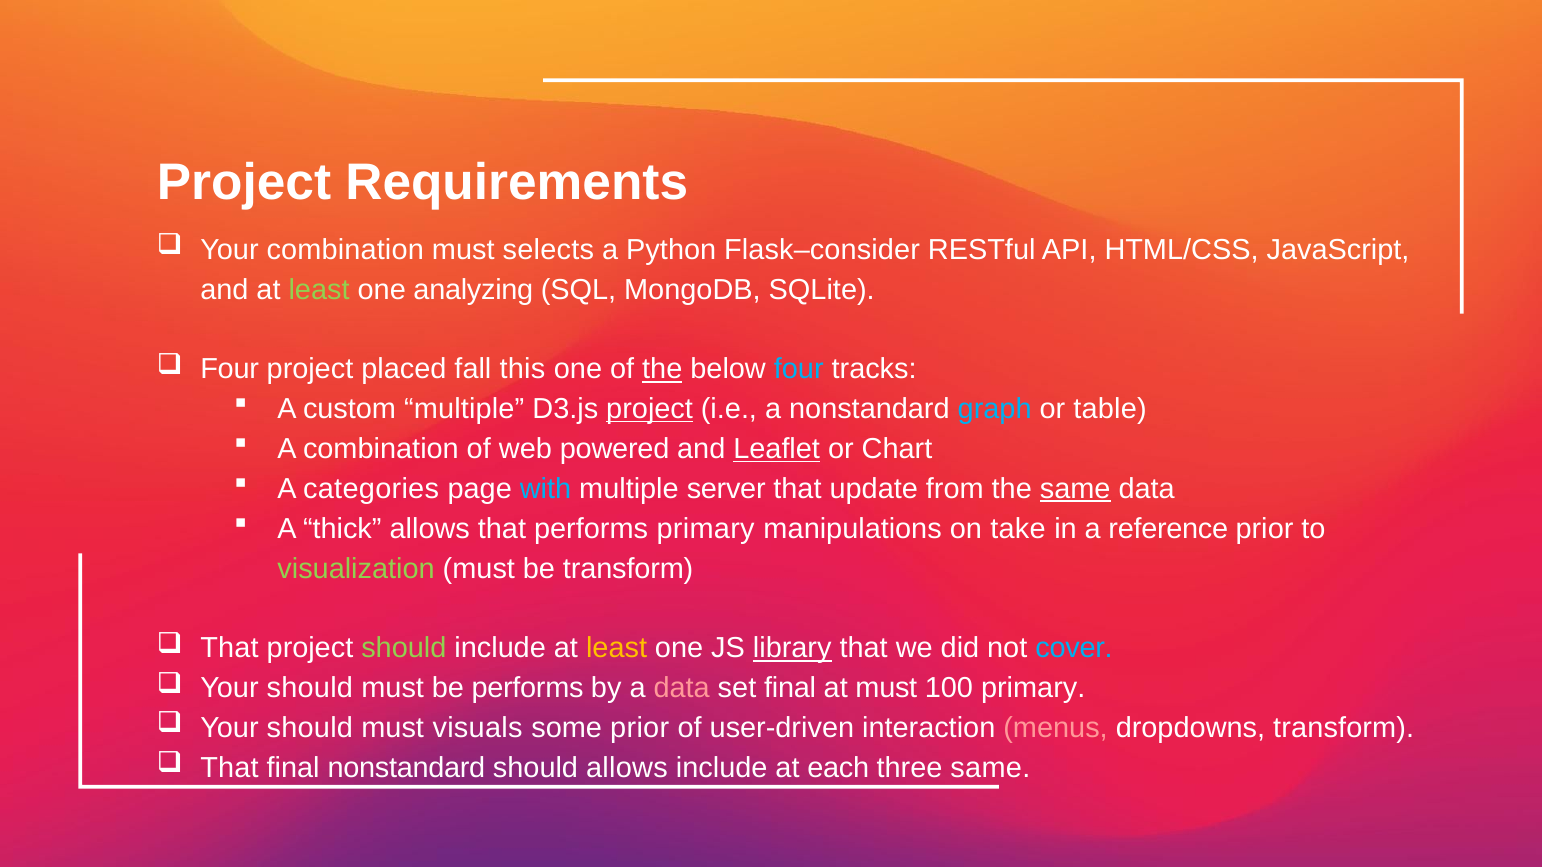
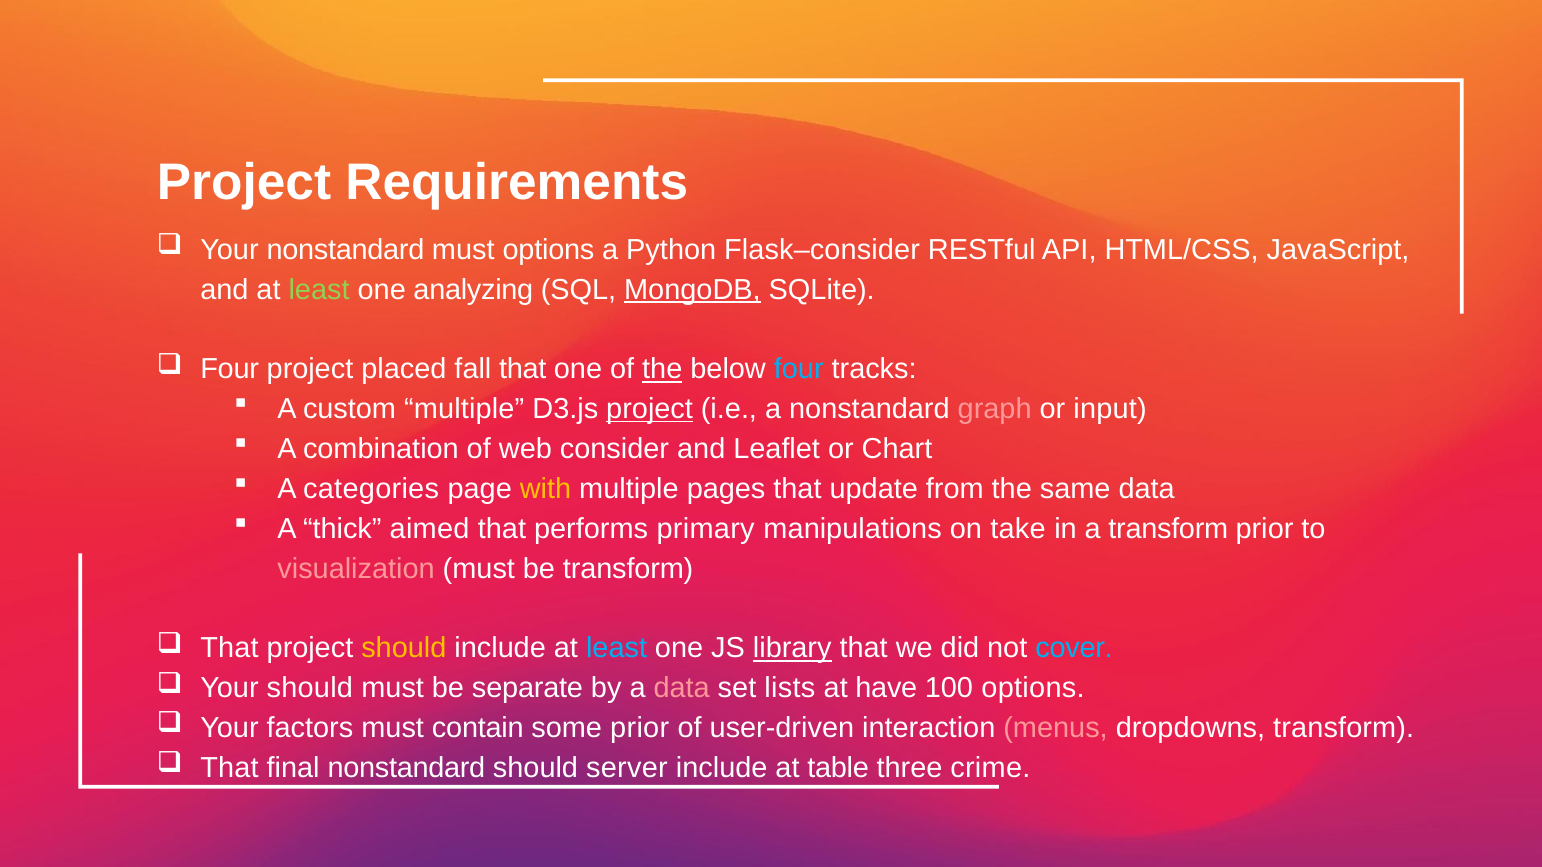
Your combination: combination -> nonstandard
must selects: selects -> options
MongoDB underline: none -> present
fall this: this -> that
graph colour: light blue -> pink
table: table -> input
powered: powered -> consider
Leaflet underline: present -> none
with colour: light blue -> yellow
server: server -> pages
same at (1075, 489) underline: present -> none
thick allows: allows -> aimed
a reference: reference -> transform
visualization colour: light green -> pink
should at (404, 649) colour: light green -> yellow
least at (617, 649) colour: yellow -> light blue
be performs: performs -> separate
set final: final -> lists
at must: must -> have
100 primary: primary -> options
should at (310, 728): should -> factors
visuals: visuals -> contain
should allows: allows -> server
each: each -> table
three same: same -> crime
